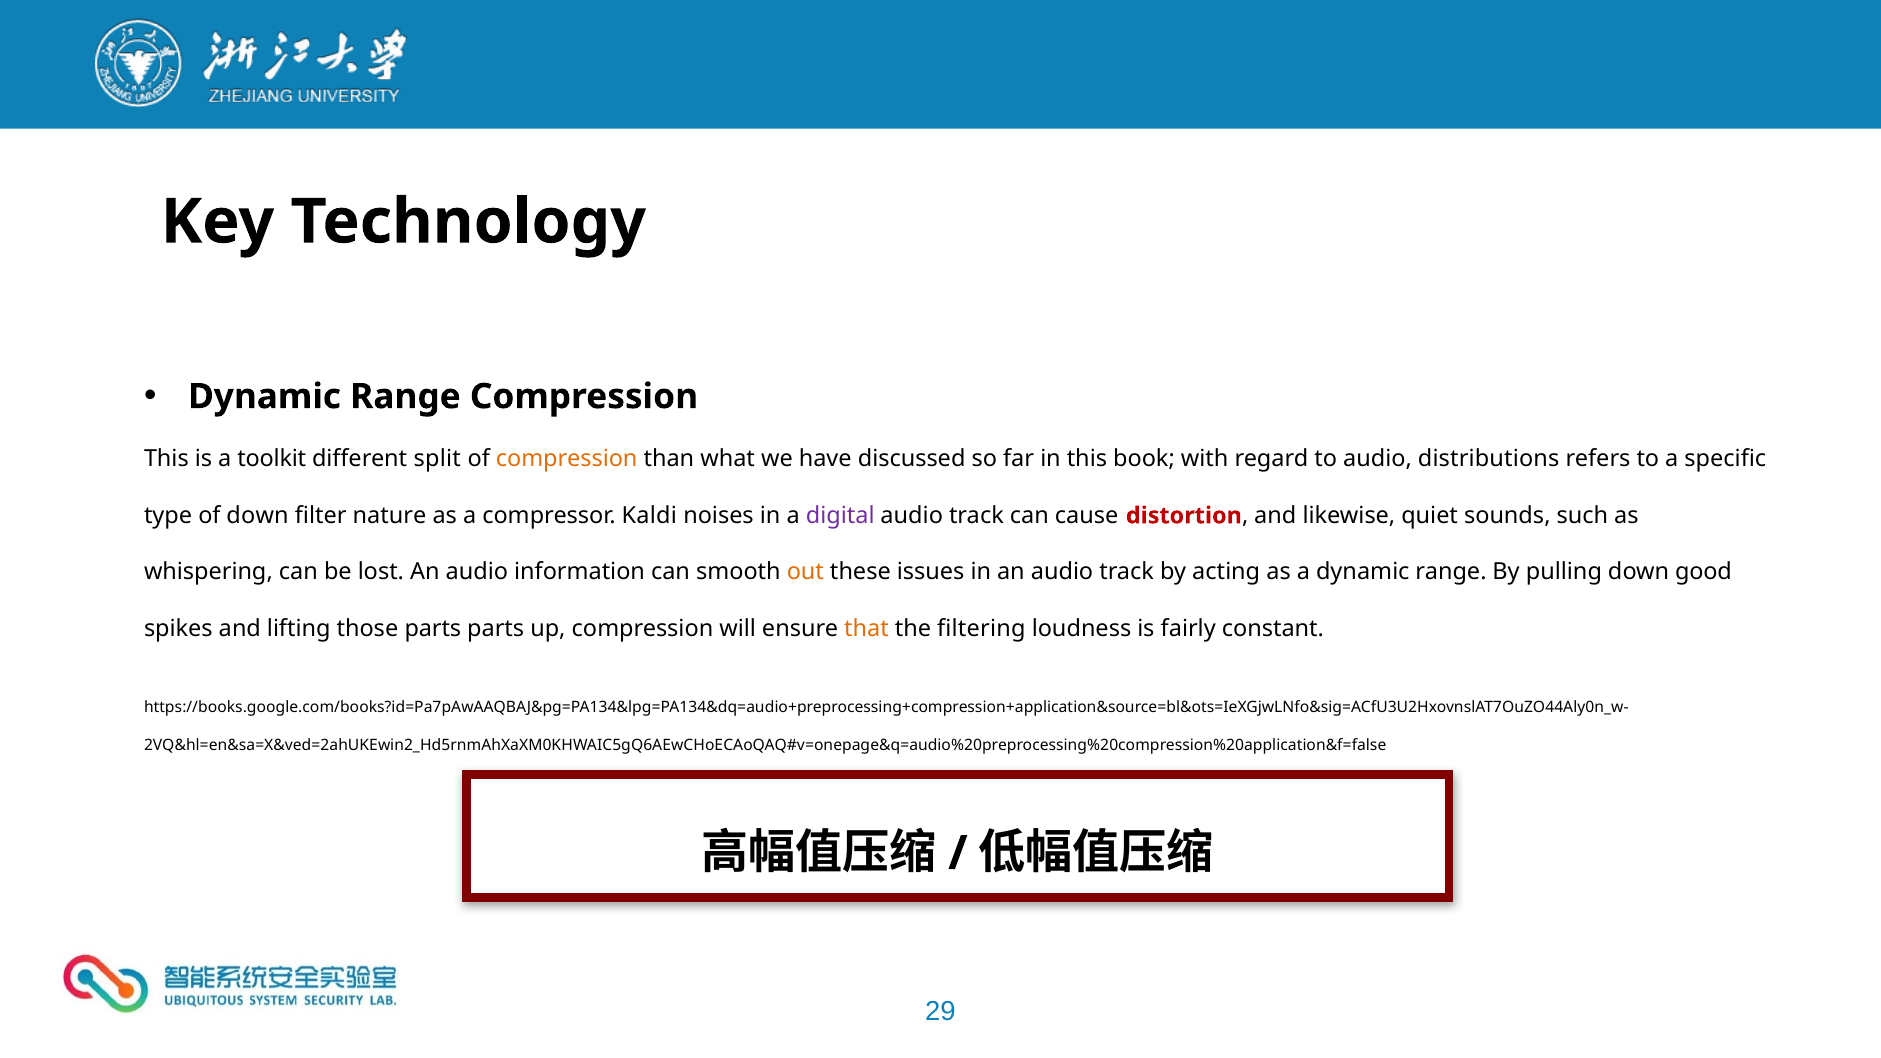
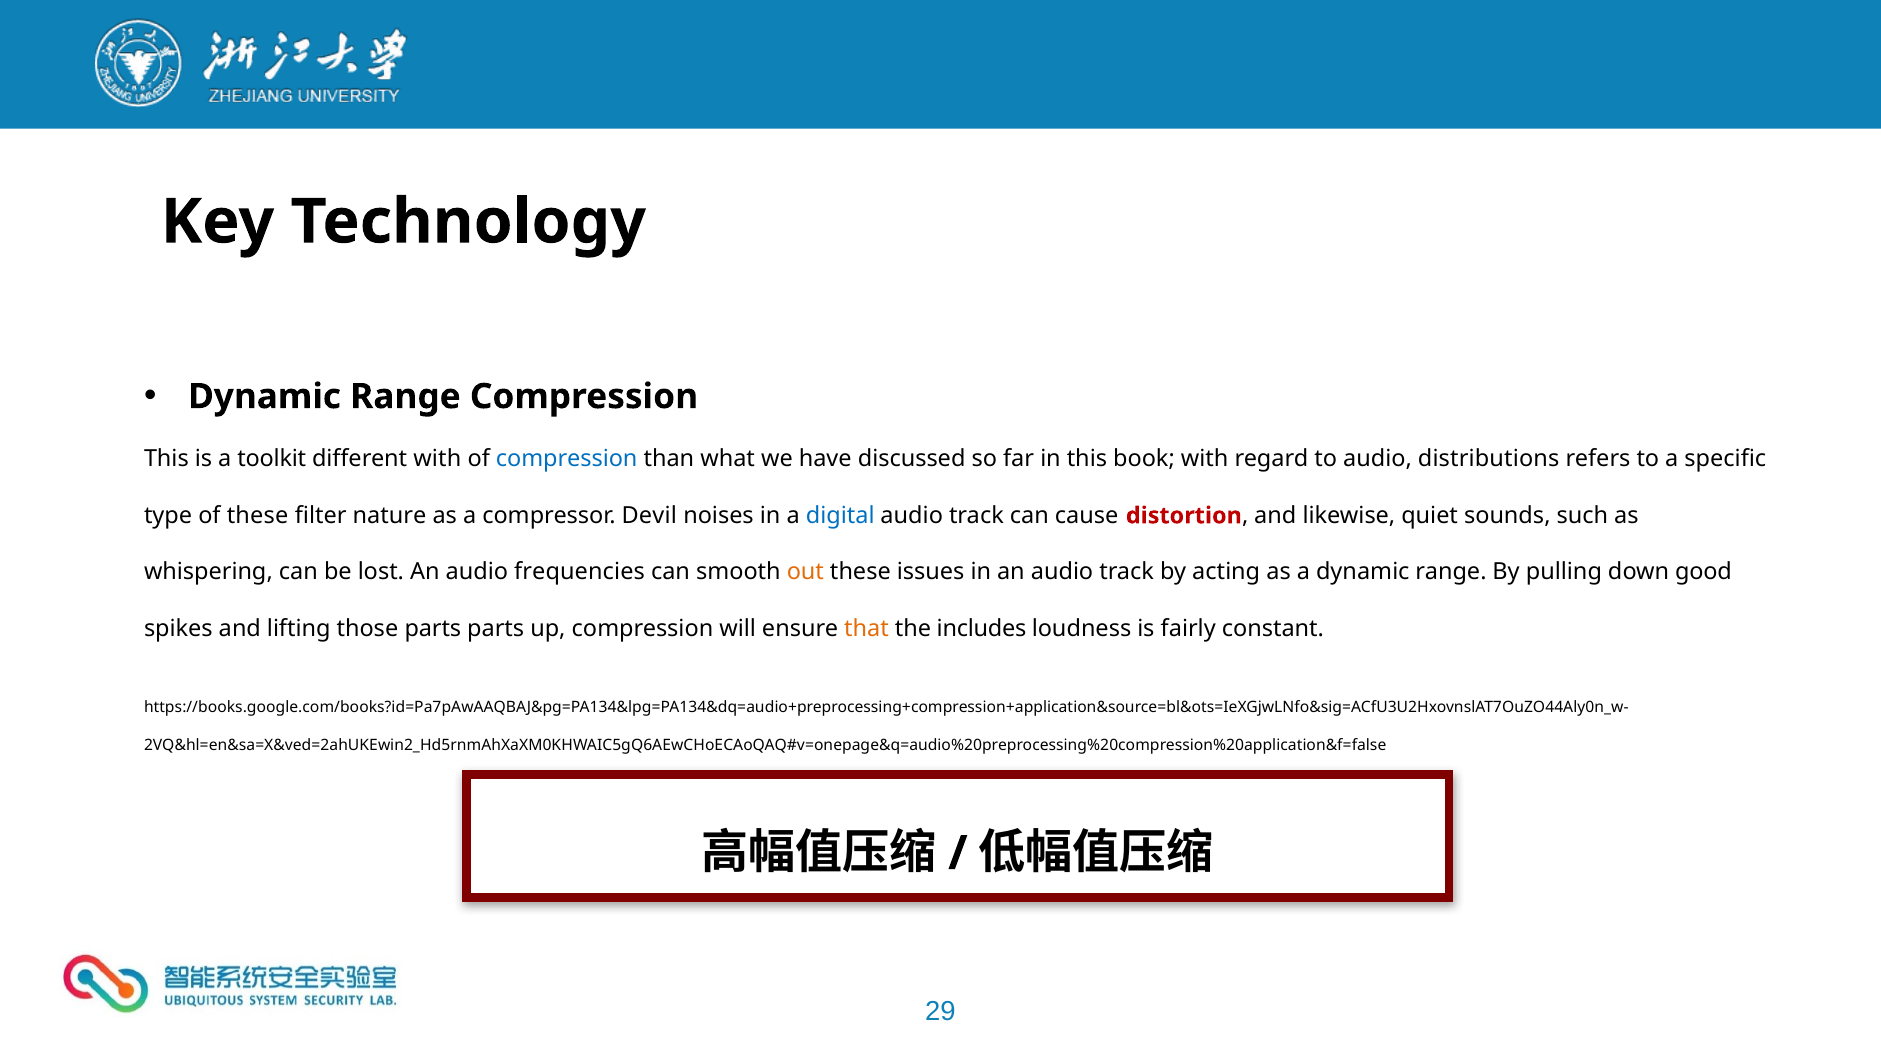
different split: split -> with
compression at (567, 459) colour: orange -> blue
of down: down -> these
Kaldi: Kaldi -> Devil
digital colour: purple -> blue
information: information -> frequencies
filtering: filtering -> includes
